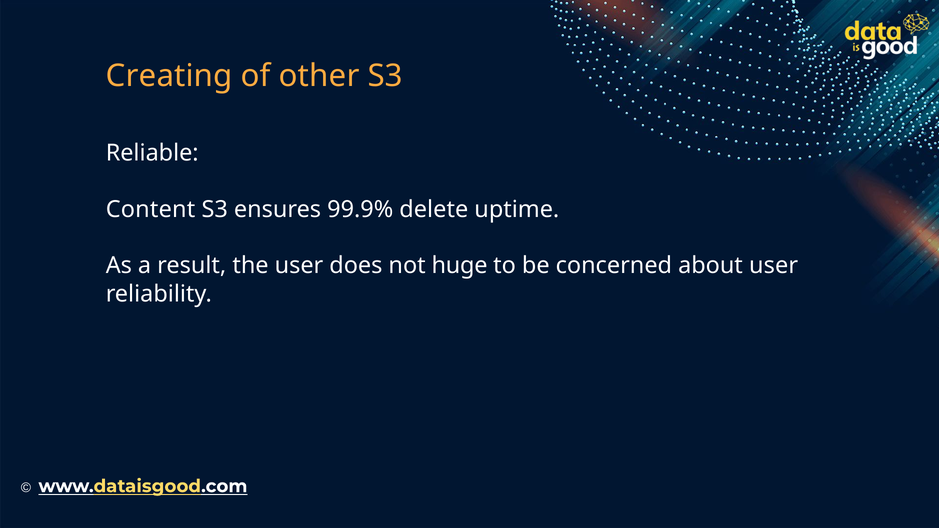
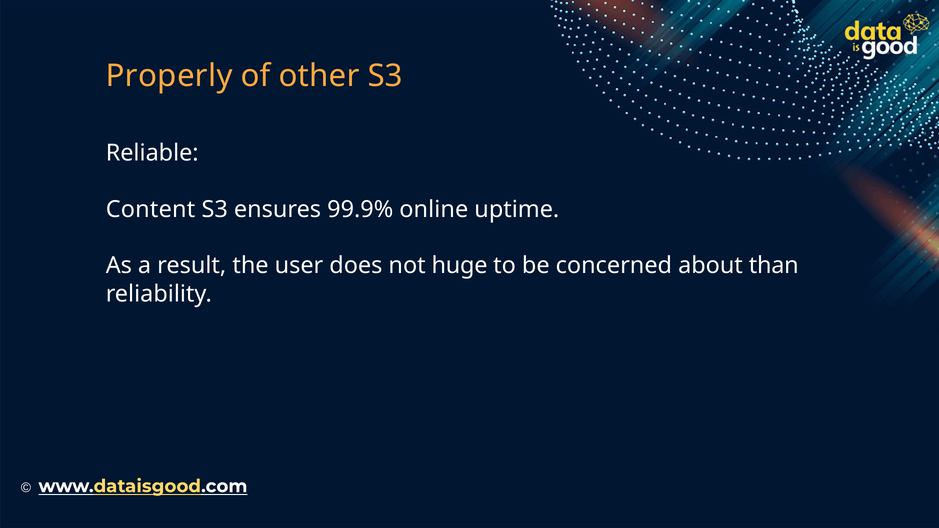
Creating: Creating -> Properly
delete: delete -> online
about user: user -> than
